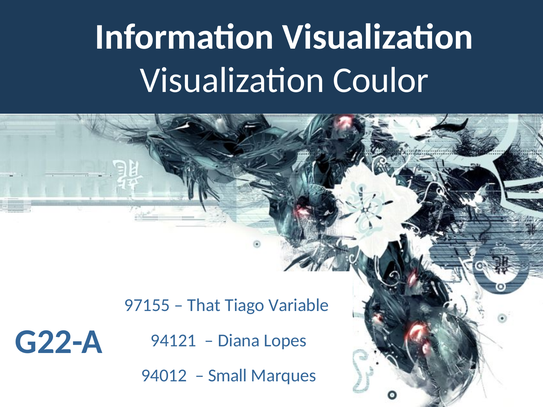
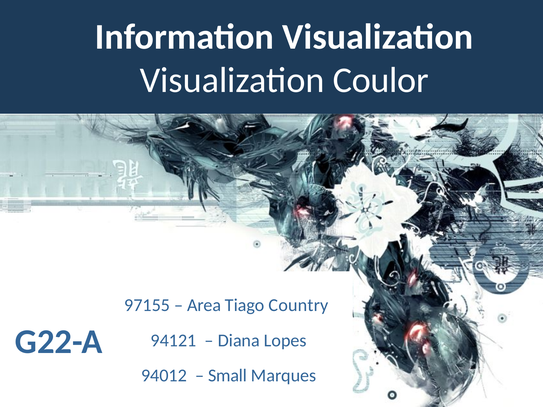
That: That -> Area
Variable: Variable -> Country
